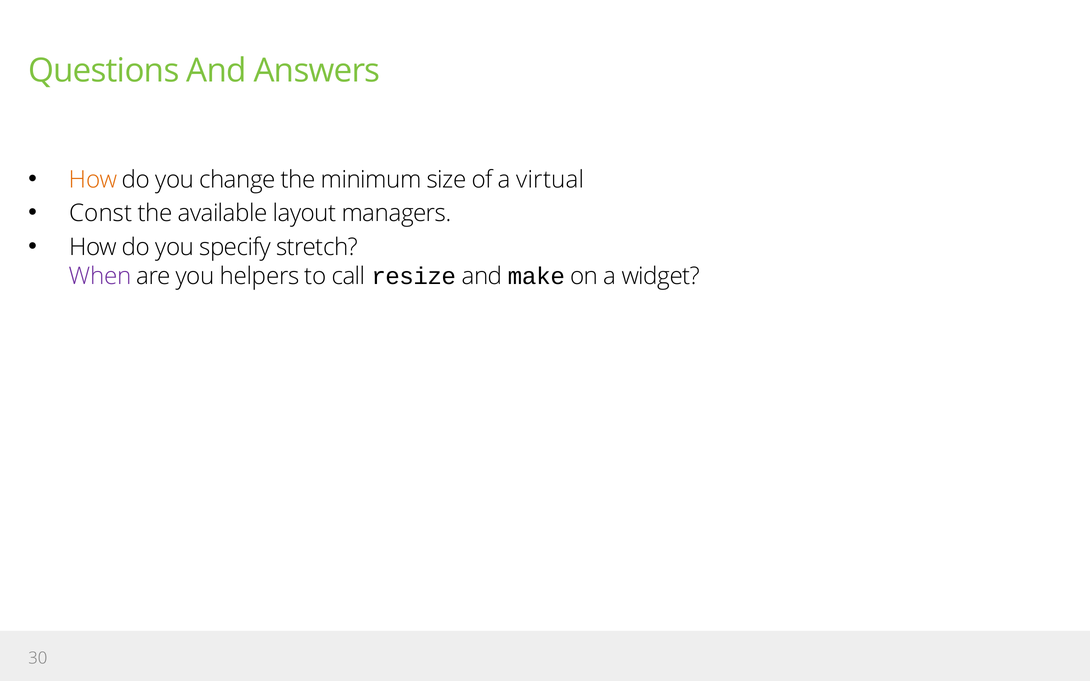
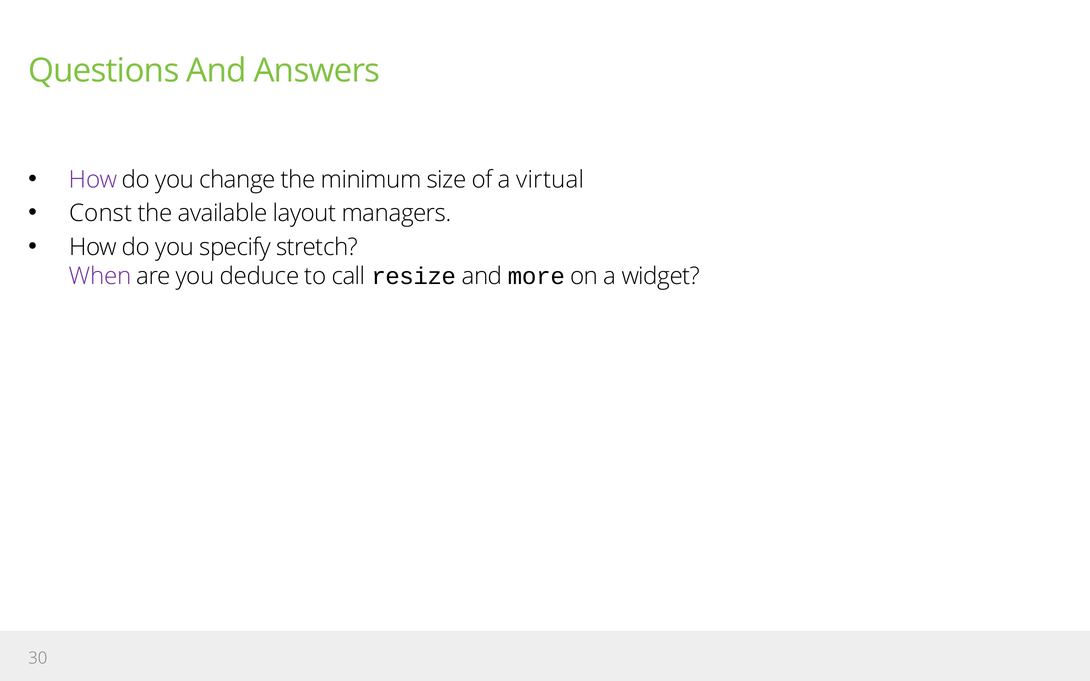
How at (93, 180) colour: orange -> purple
helpers: helpers -> deduce
make: make -> more
